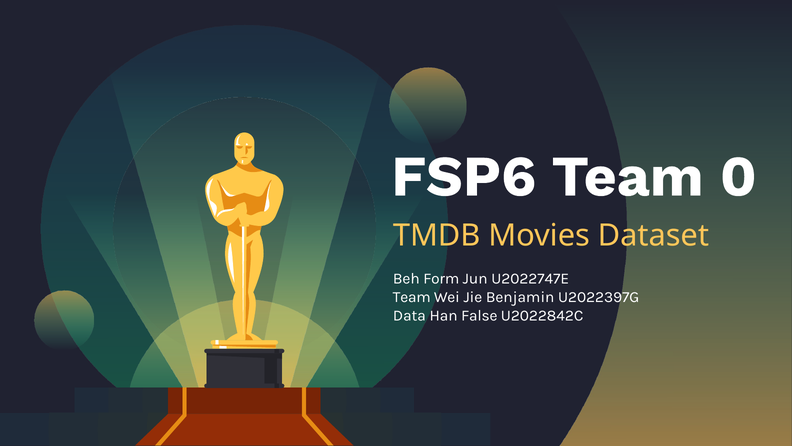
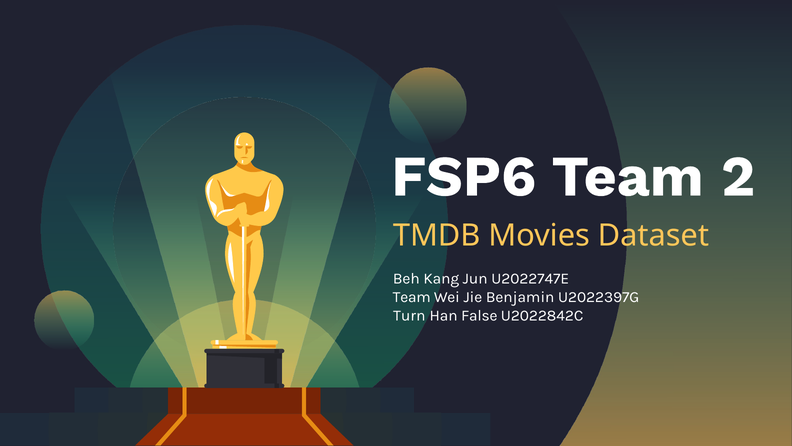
0: 0 -> 2
Form: Form -> Kang
Data: Data -> Turn
